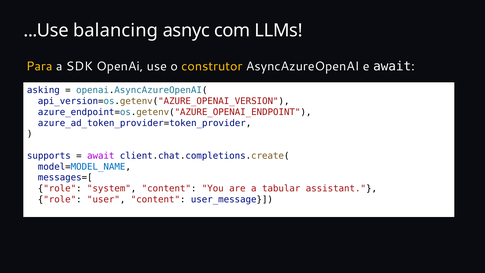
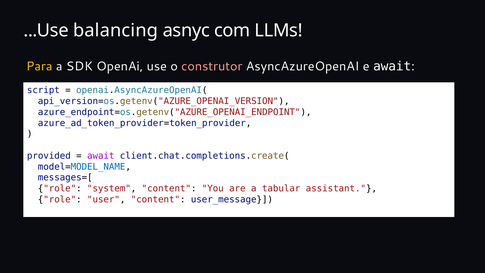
construtor colour: yellow -> pink
asking: asking -> script
supports: supports -> provided
